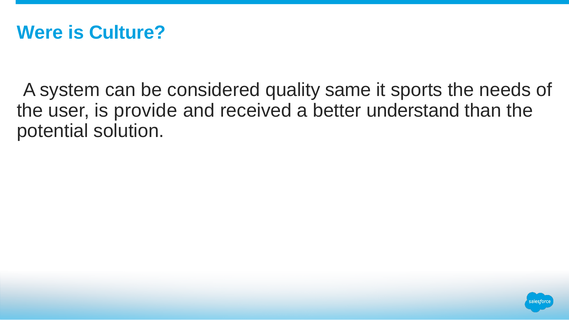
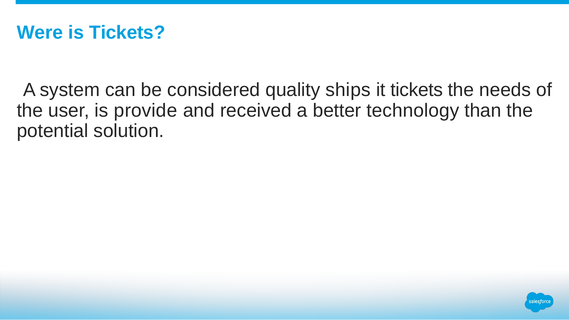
is Culture: Culture -> Tickets
same: same -> ships
it sports: sports -> tickets
understand: understand -> technology
